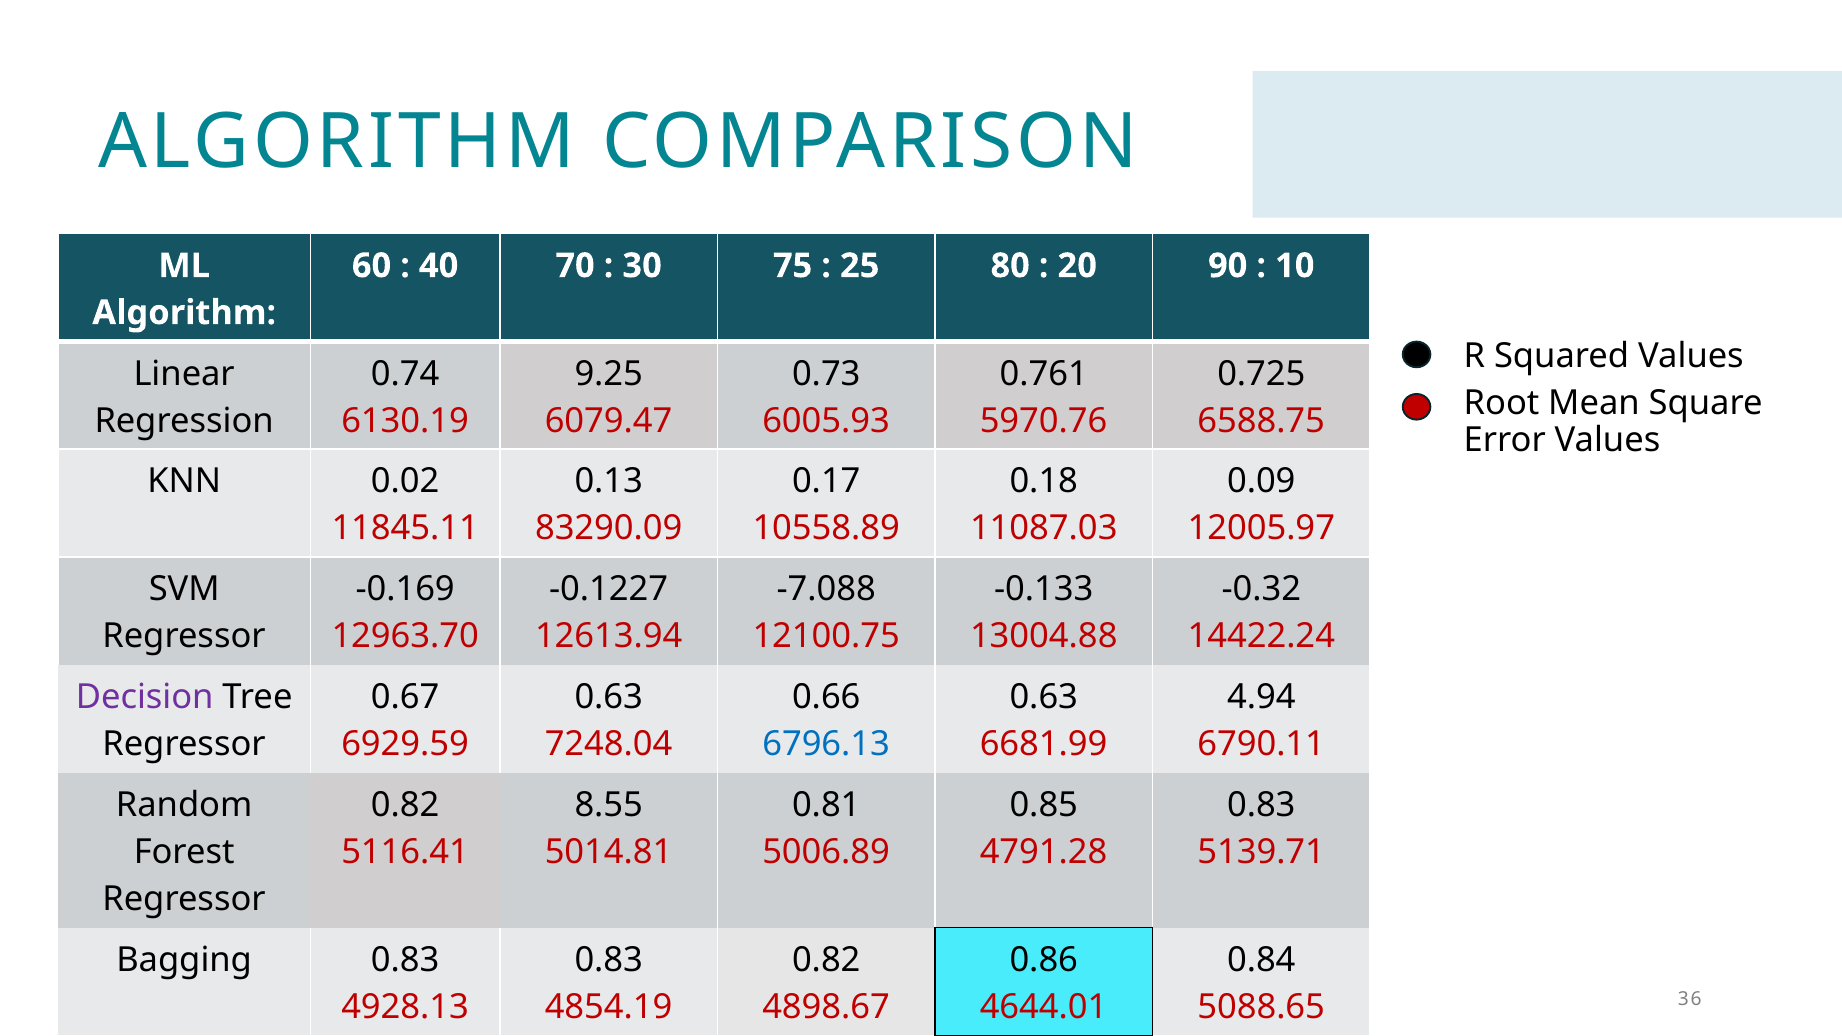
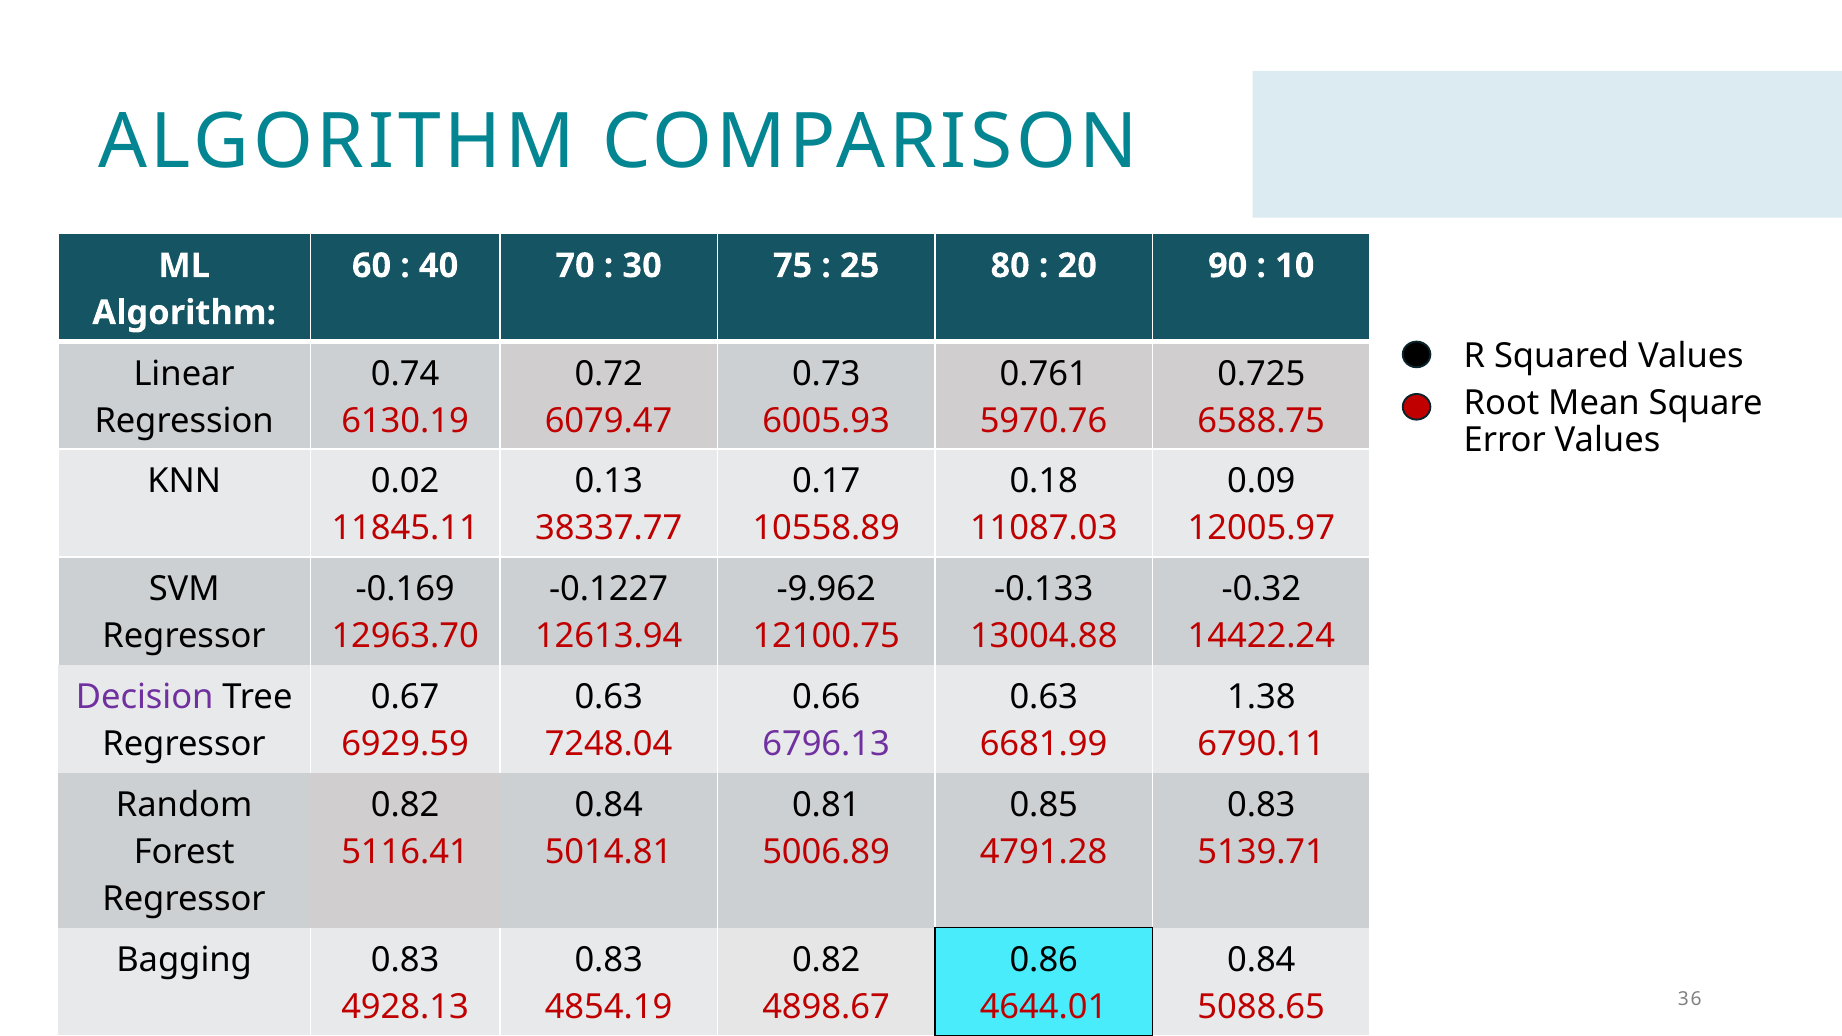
9.25: 9.25 -> 0.72
83290.09: 83290.09 -> 38337.77
-7.088: -7.088 -> -9.962
4.94: 4.94 -> 1.38
6796.13 colour: blue -> purple
8.55 at (609, 805): 8.55 -> 0.84
